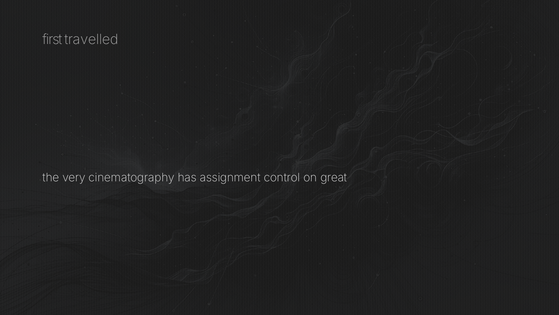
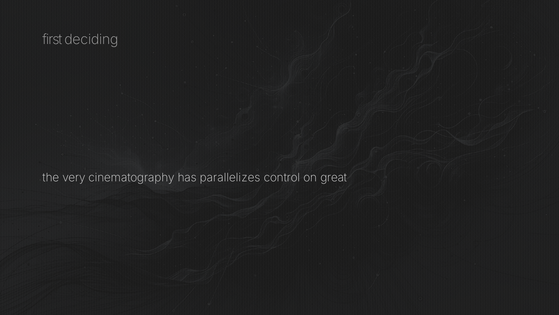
travelled: travelled -> deciding
assignment: assignment -> parallelizes
